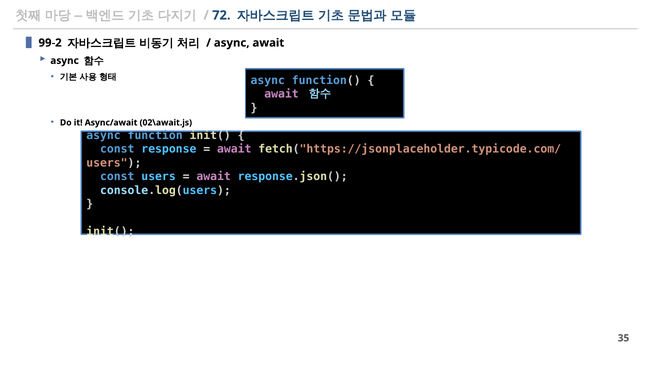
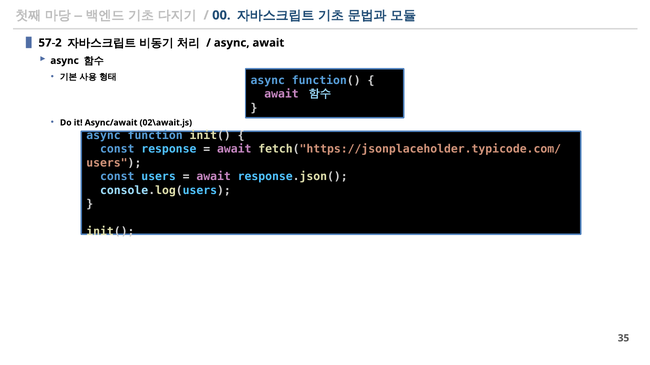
72: 72 -> 00
99-2: 99-2 -> 57-2
